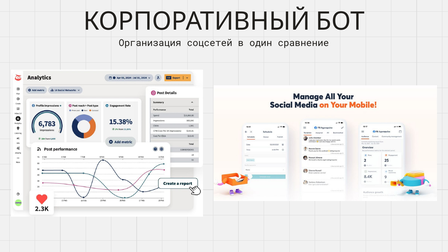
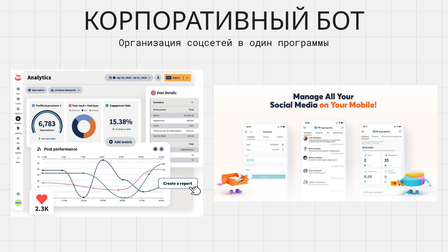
сравнение: сравнение -> программы
